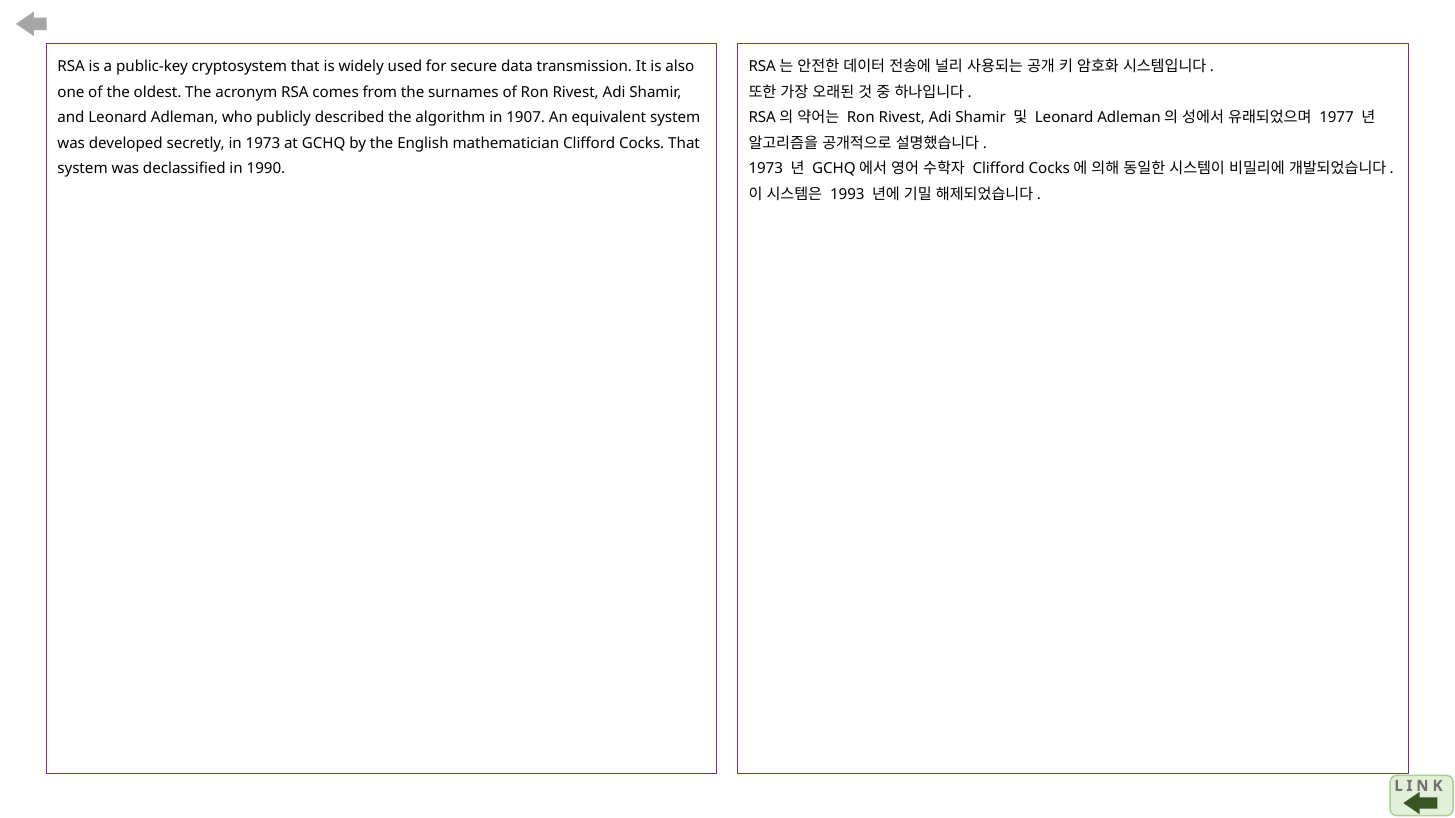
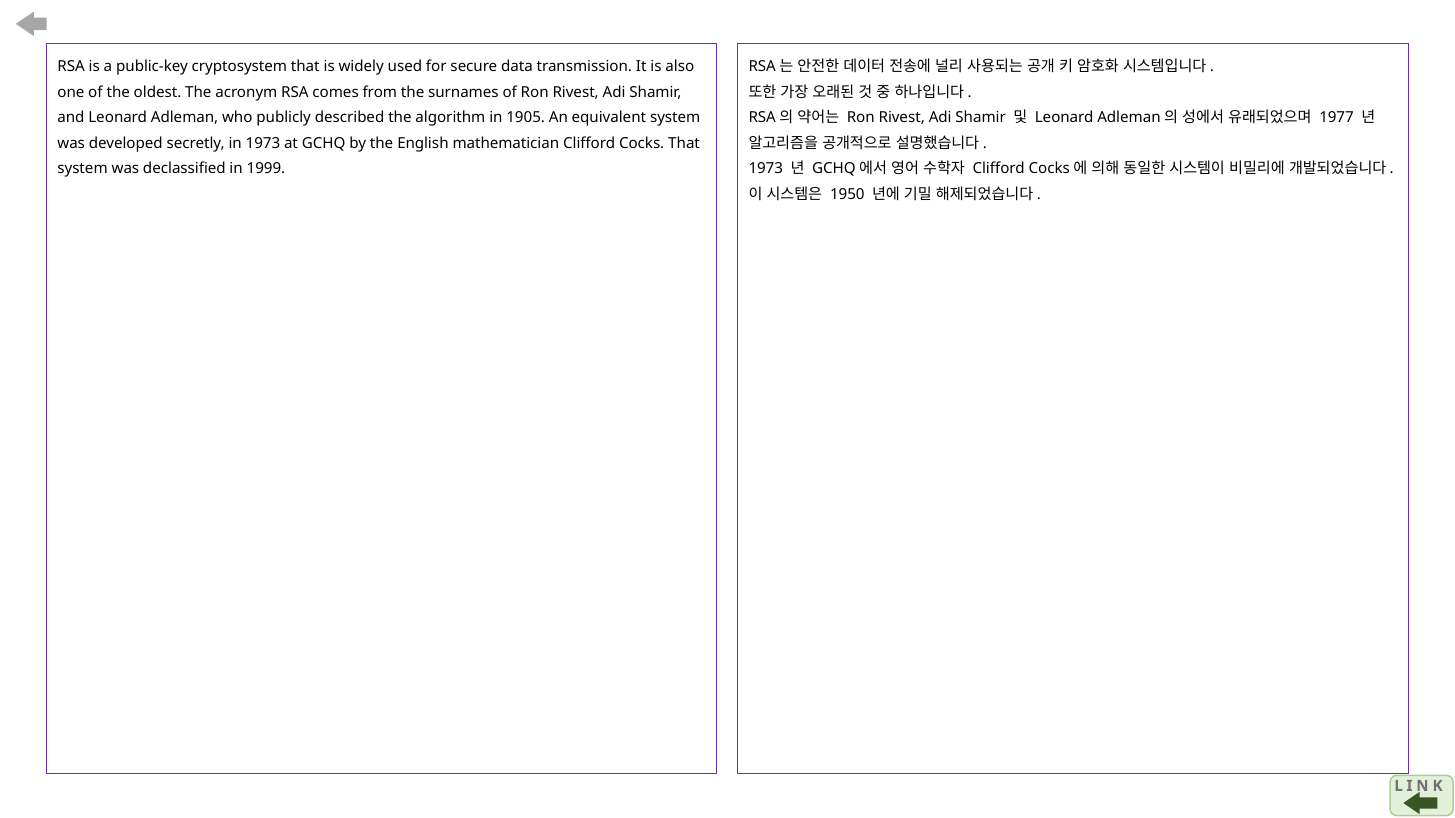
1907: 1907 -> 1905
1990: 1990 -> 1999
1993: 1993 -> 1950
